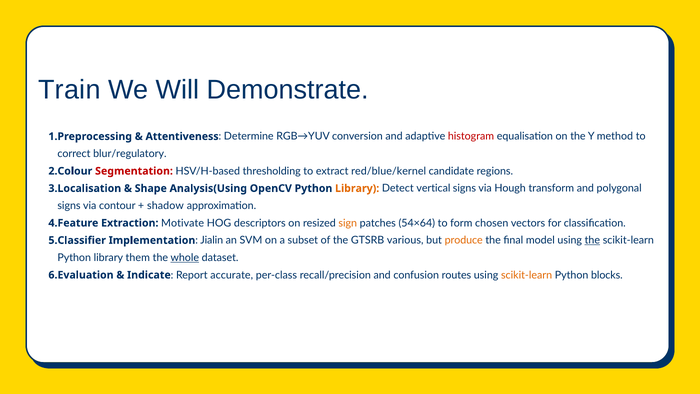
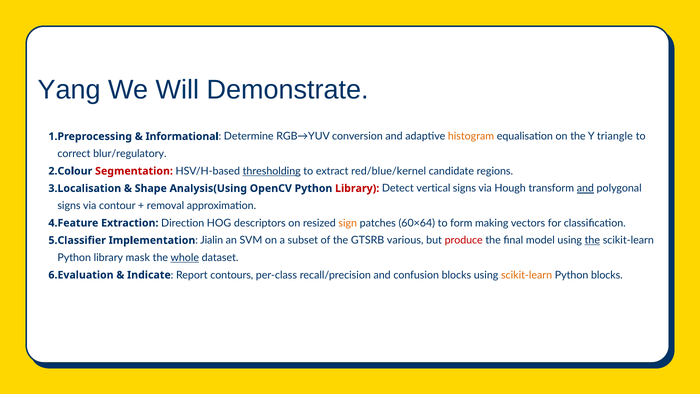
Train: Train -> Yang
Attentiveness: Attentiveness -> Informational
histogram colour: red -> orange
method: method -> triangle
thresholding underline: none -> present
Library at (357, 188) colour: orange -> red
and at (585, 188) underline: none -> present
shadow: shadow -> removal
Motivate: Motivate -> Direction
54×64: 54×64 -> 60×64
chosen: chosen -> making
produce colour: orange -> red
them: them -> mask
accurate: accurate -> contours
confusion routes: routes -> blocks
